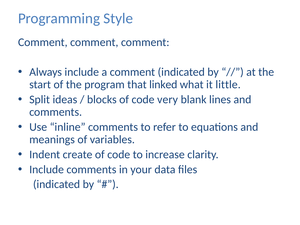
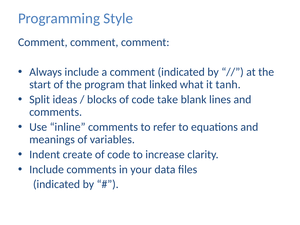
little: little -> tanh
very: very -> take
